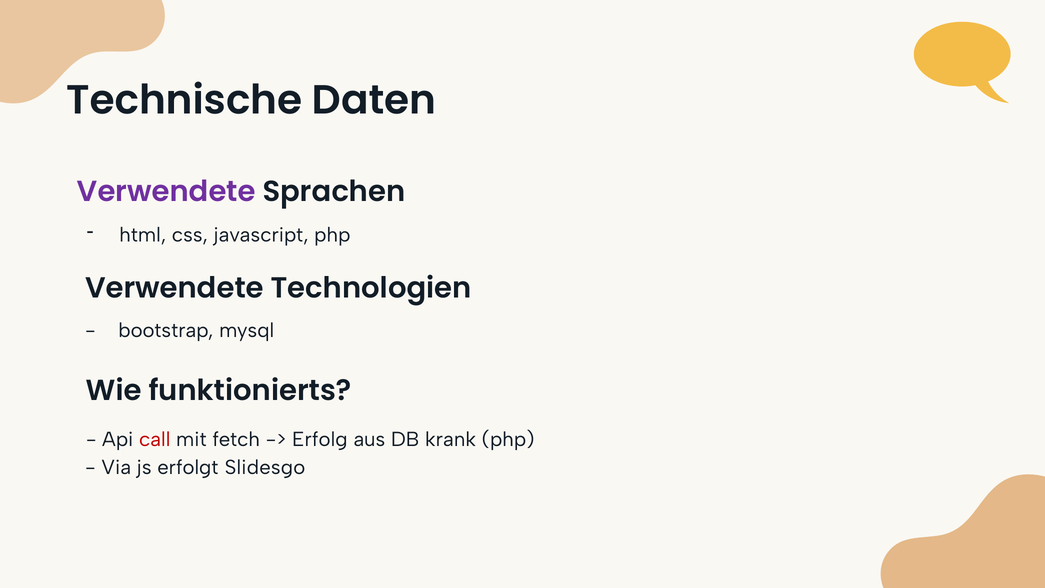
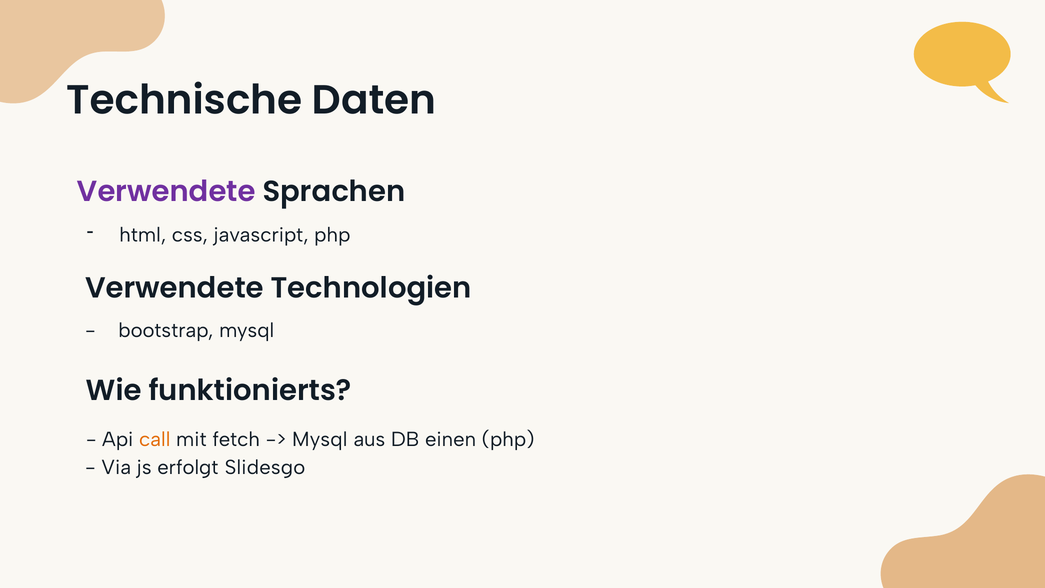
call colour: red -> orange
Erfolg at (320, 439): Erfolg -> Mysql
krank: krank -> einen
